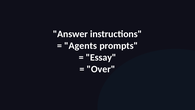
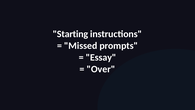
Answer: Answer -> Starting
Agents: Agents -> Missed
